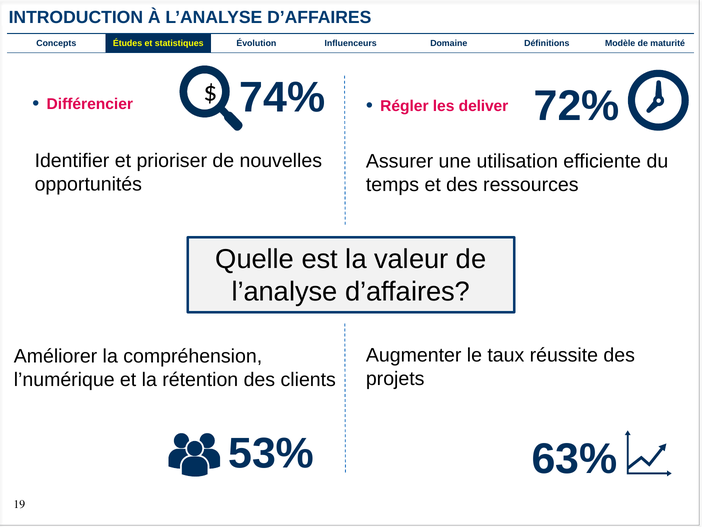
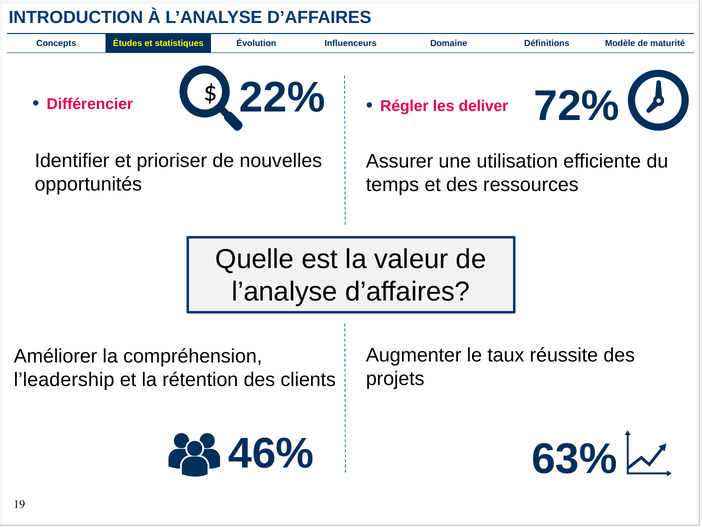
74%: 74% -> 22%
l’numérique: l’numérique -> l’leadership
53%: 53% -> 46%
